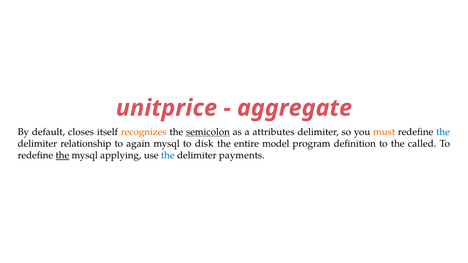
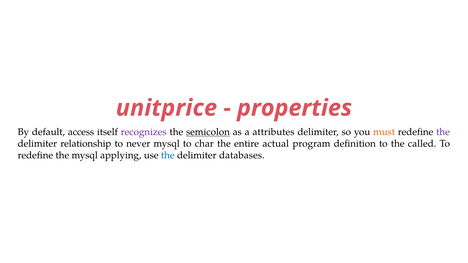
aggregate: aggregate -> properties
closes: closes -> access
recognizes colour: orange -> purple
the at (443, 132) colour: blue -> purple
again: again -> never
disk: disk -> char
model: model -> actual
the at (62, 156) underline: present -> none
payments: payments -> databases
